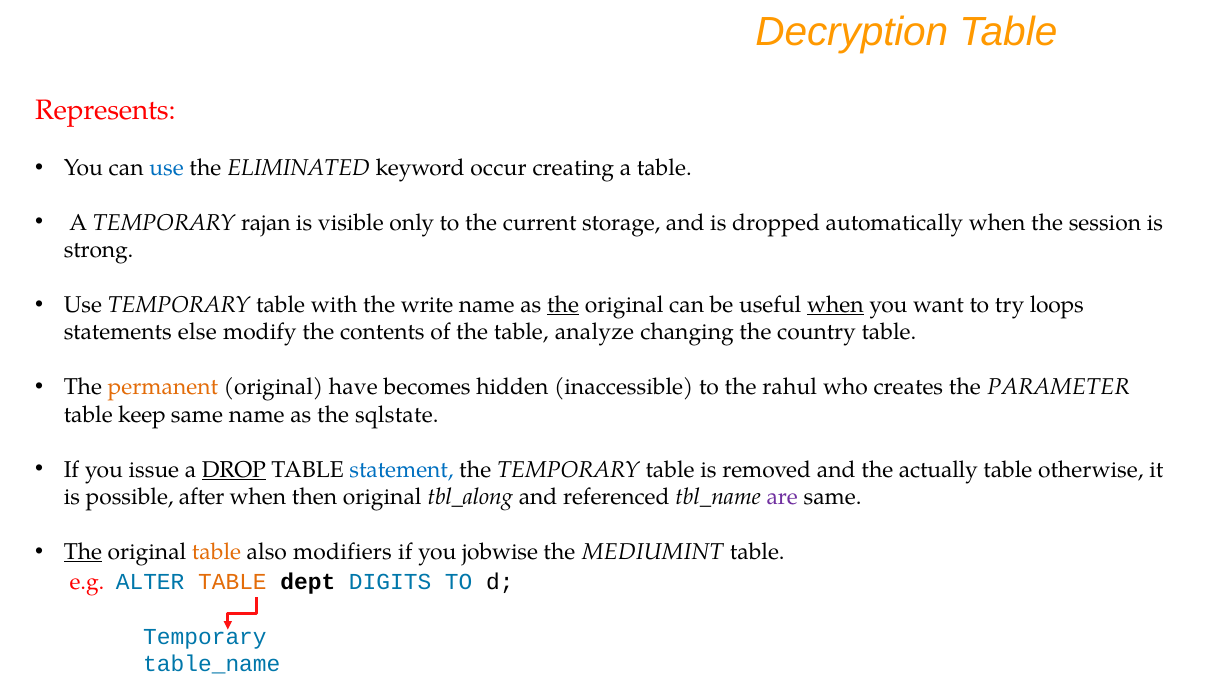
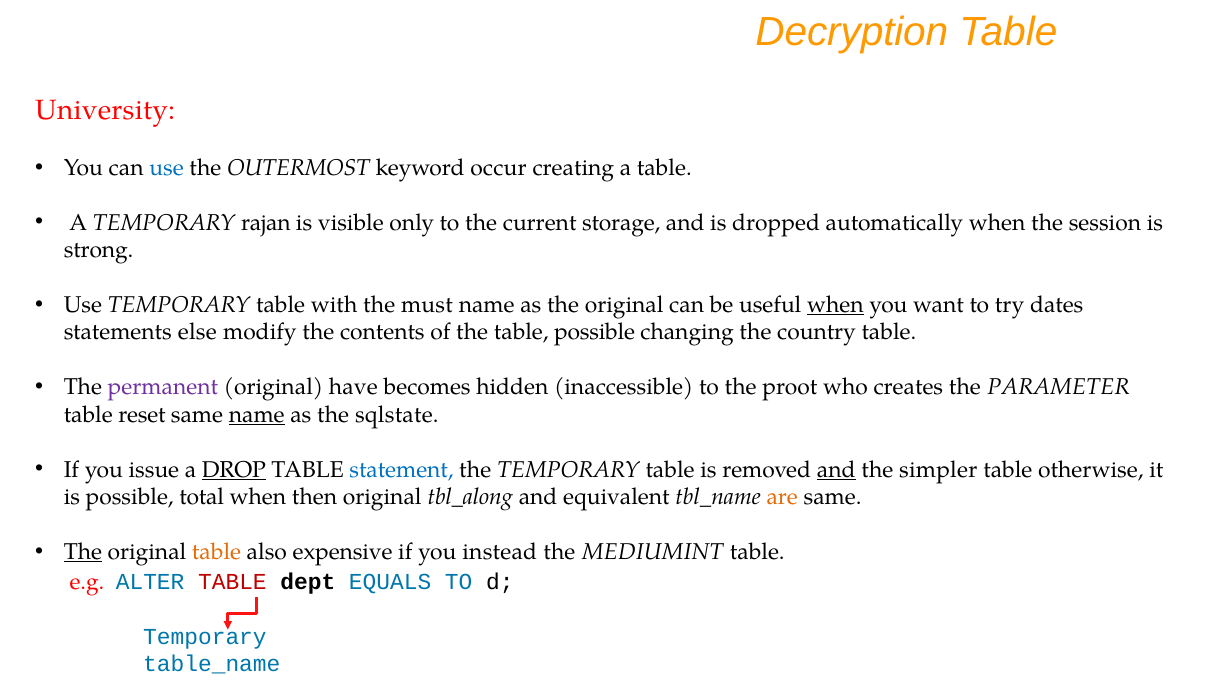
Represents: Represents -> University
ELIMINATED: ELIMINATED -> OUTERMOST
write: write -> must
the at (563, 305) underline: present -> none
loops: loops -> dates
table analyze: analyze -> possible
permanent colour: orange -> purple
rahul: rahul -> proot
keep: keep -> reset
name at (257, 415) underline: none -> present
and at (836, 469) underline: none -> present
actually: actually -> simpler
after: after -> total
referenced: referenced -> equivalent
are colour: purple -> orange
modifiers: modifiers -> expensive
jobwise: jobwise -> instead
TABLE at (232, 582) colour: orange -> red
DIGITS: DIGITS -> EQUALS
